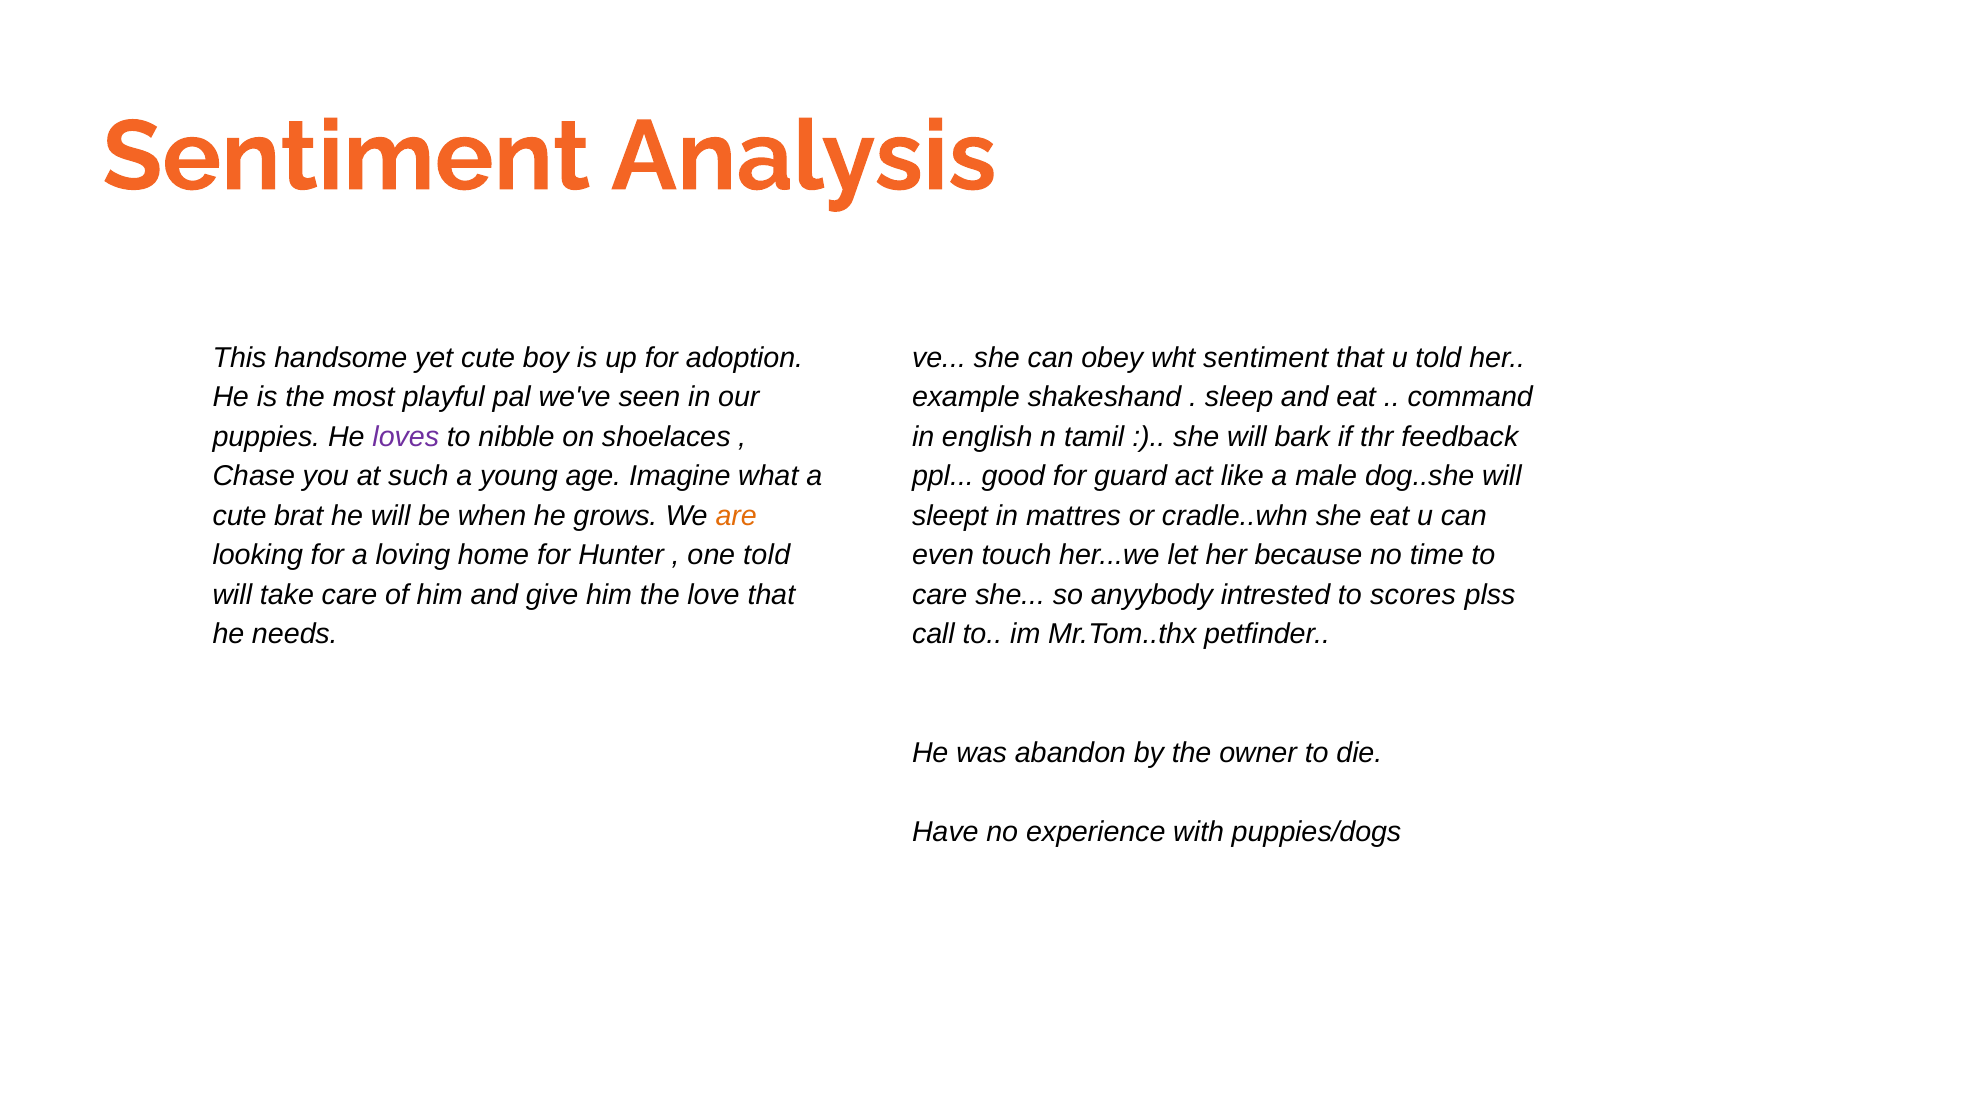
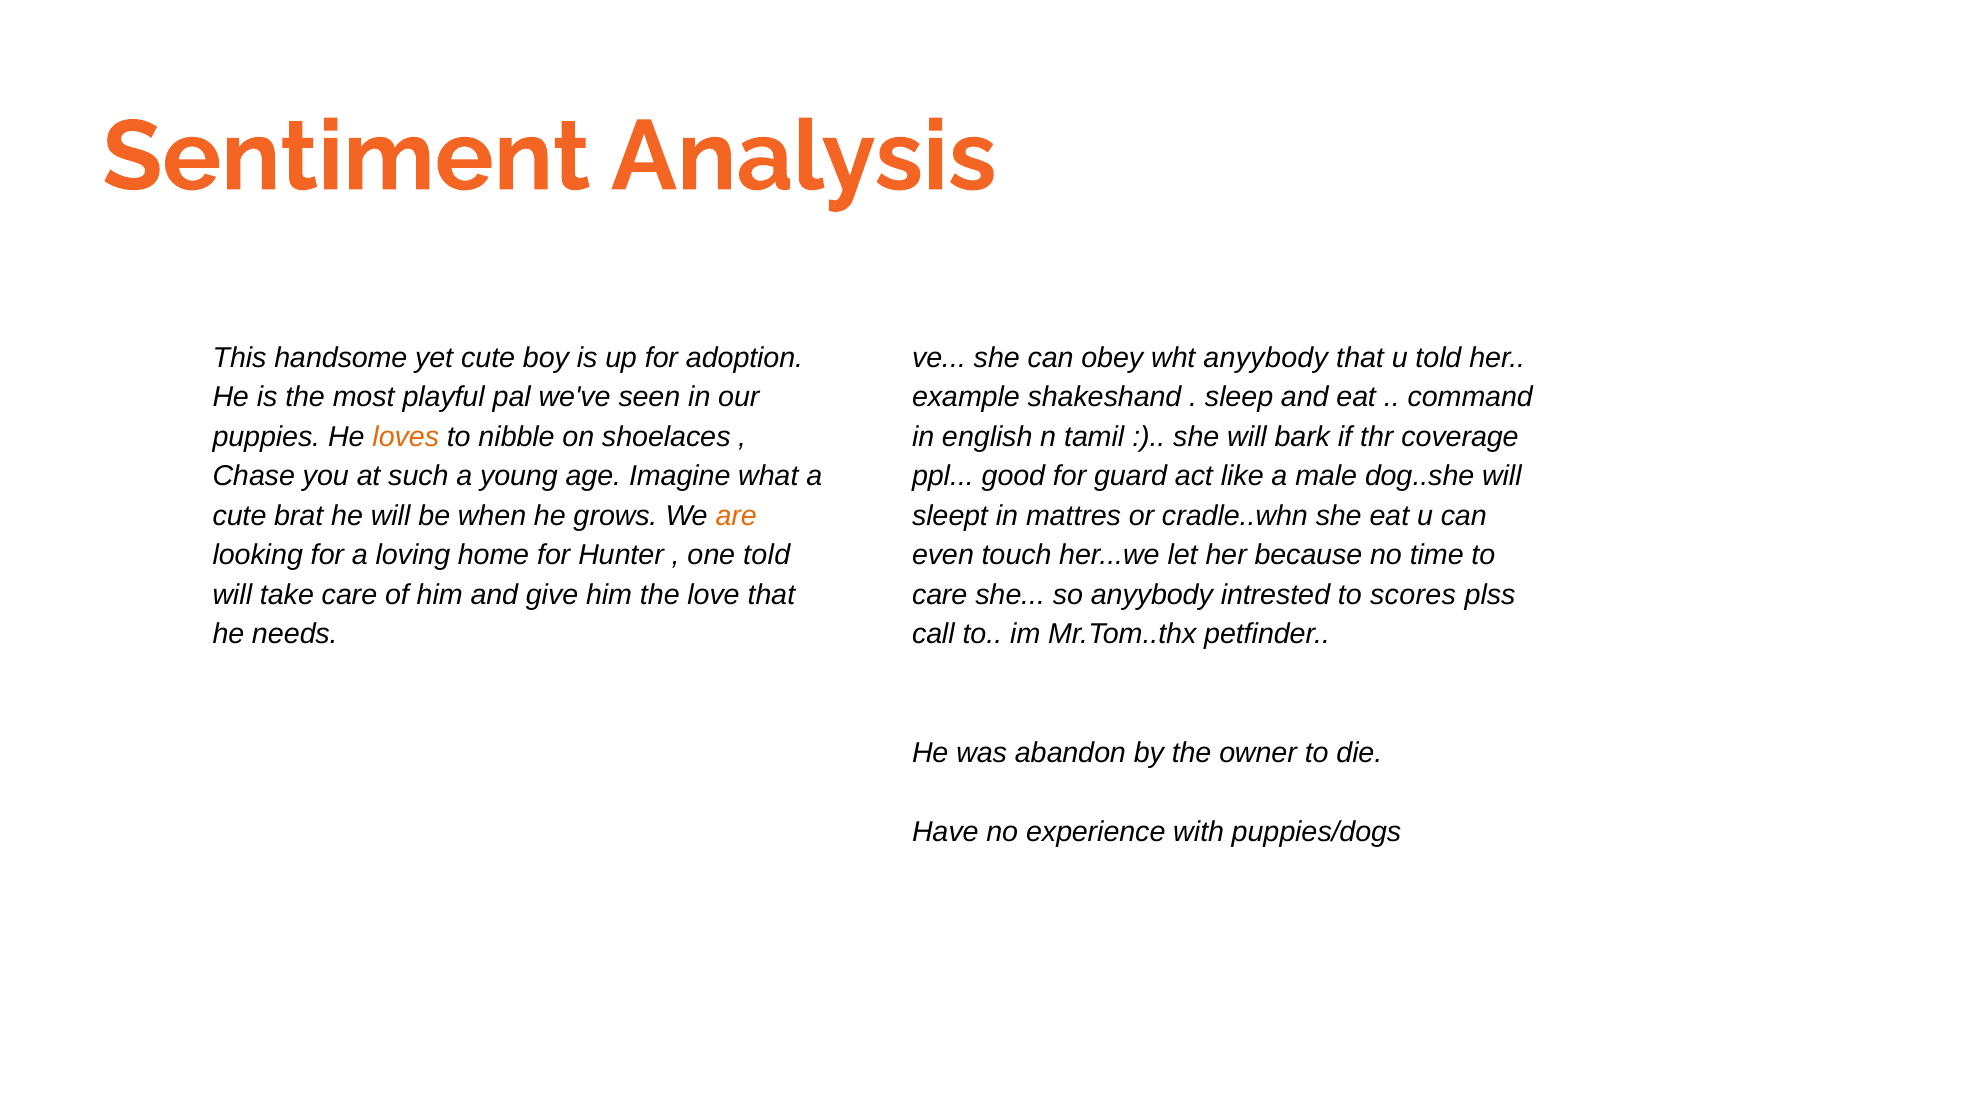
wht sentiment: sentiment -> anyybody
loves colour: purple -> orange
feedback: feedback -> coverage
